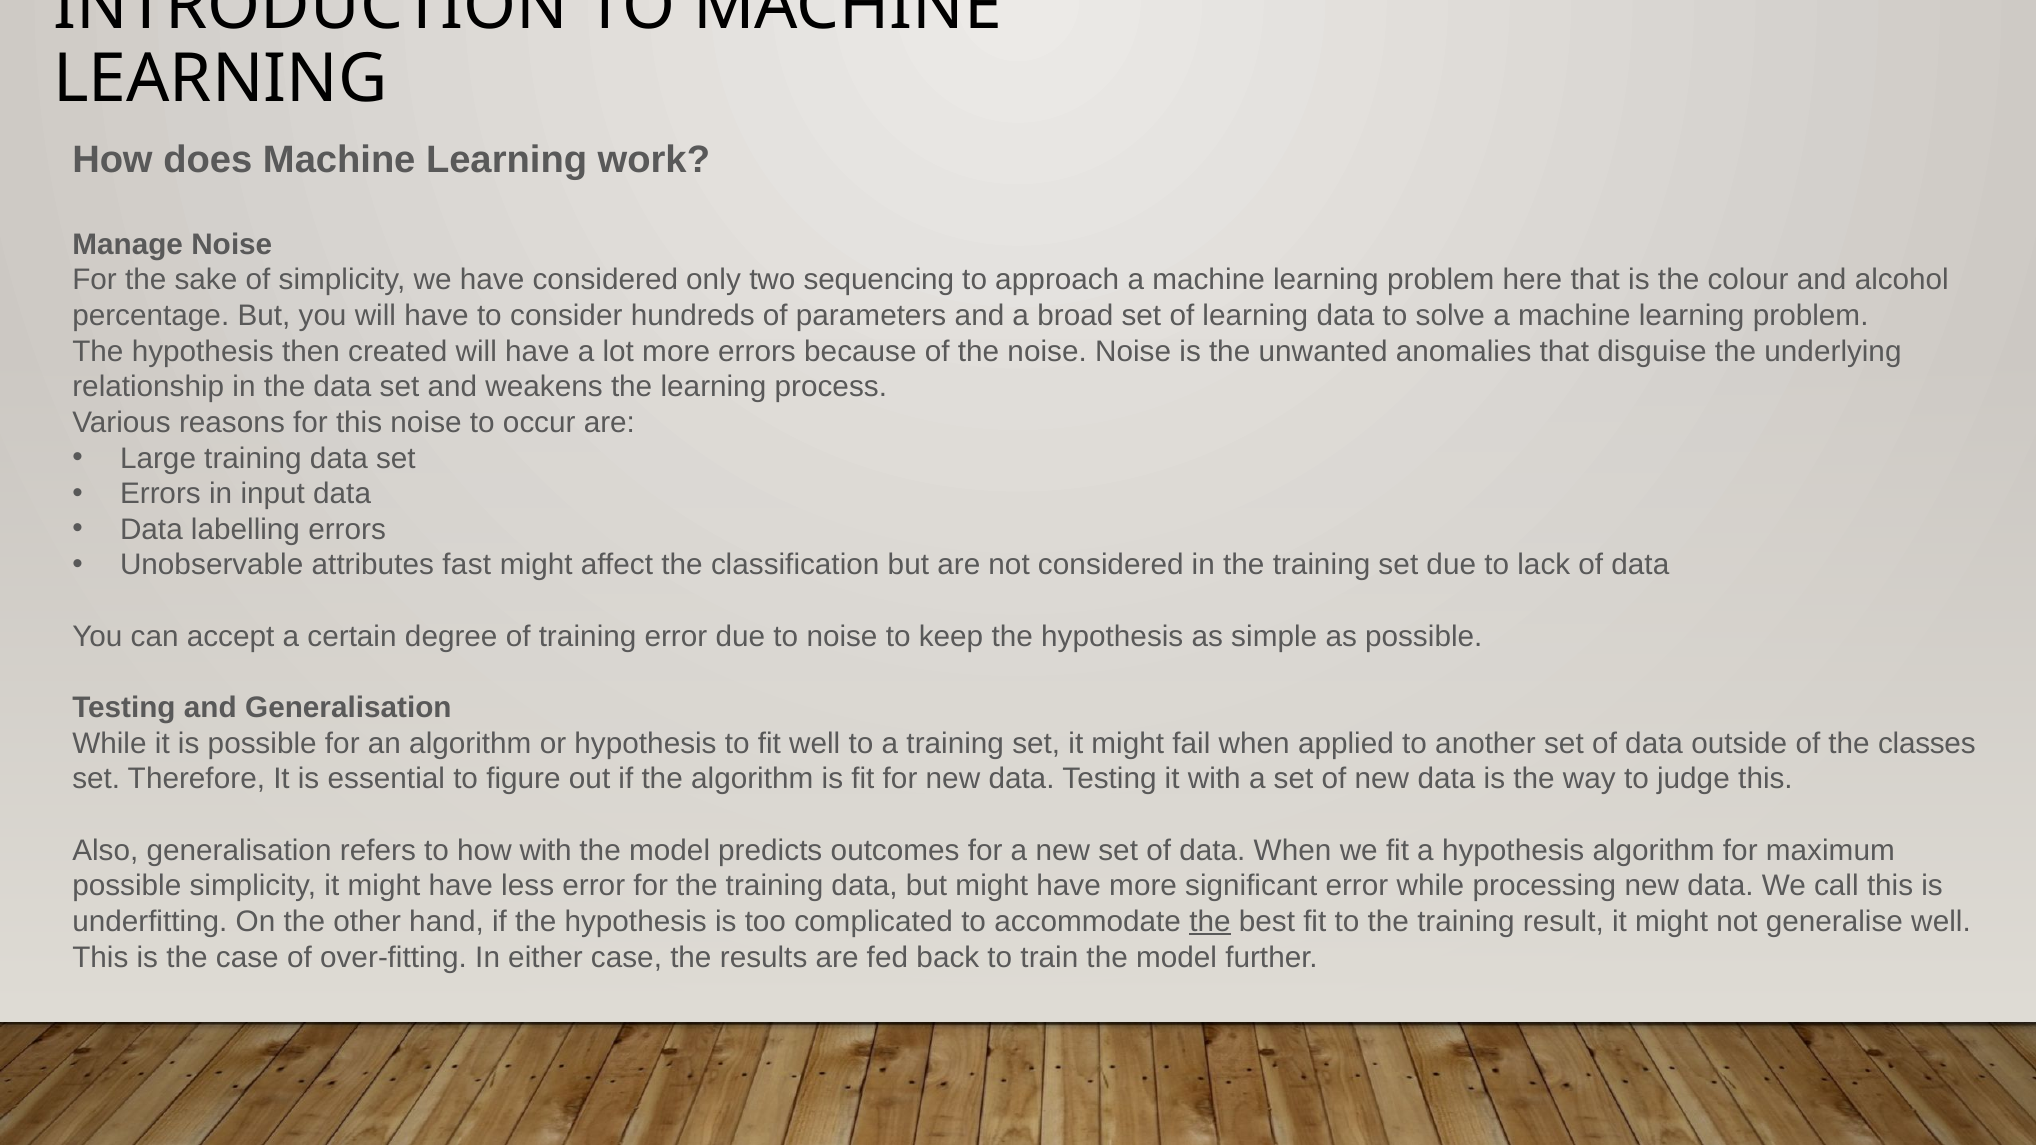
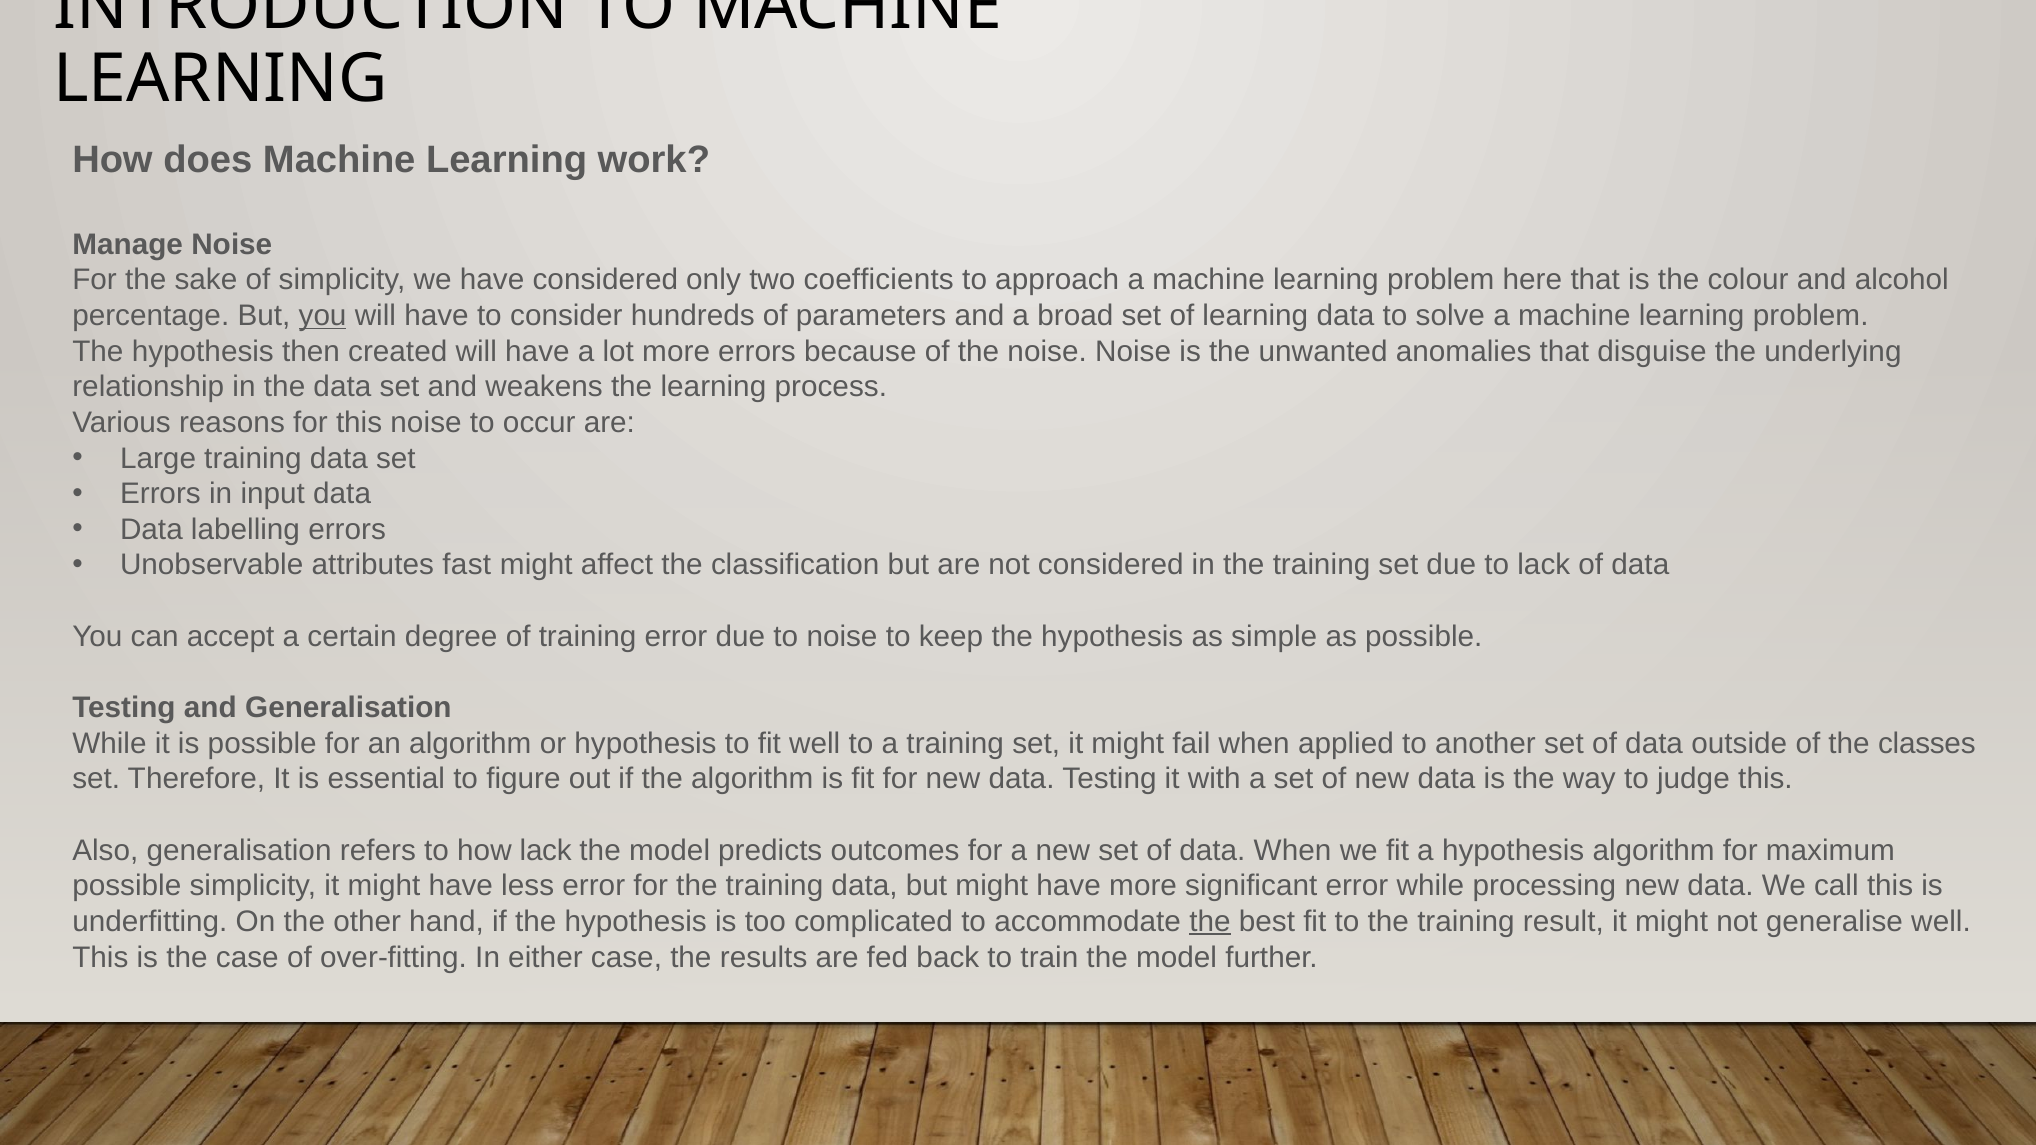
sequencing: sequencing -> coefficients
you at (323, 316) underline: none -> present
how with: with -> lack
